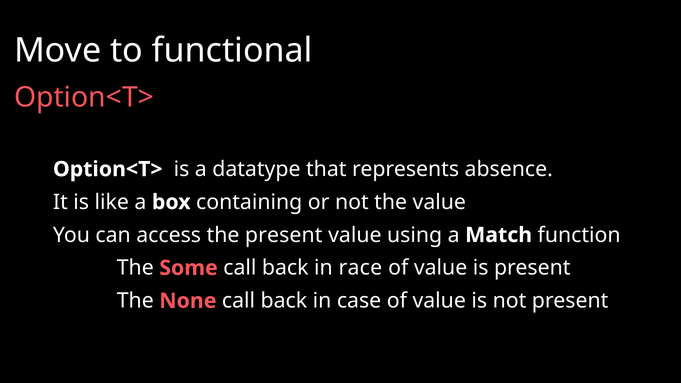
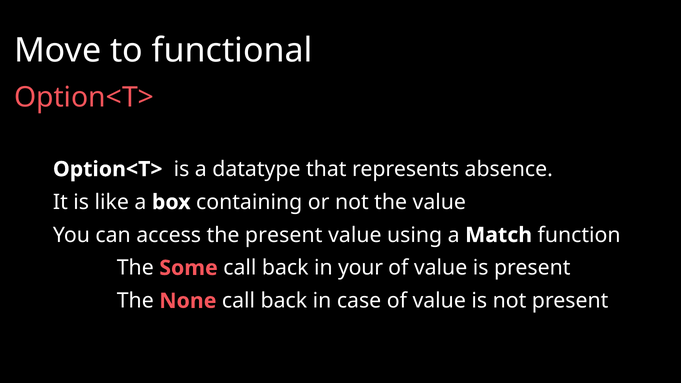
race: race -> your
